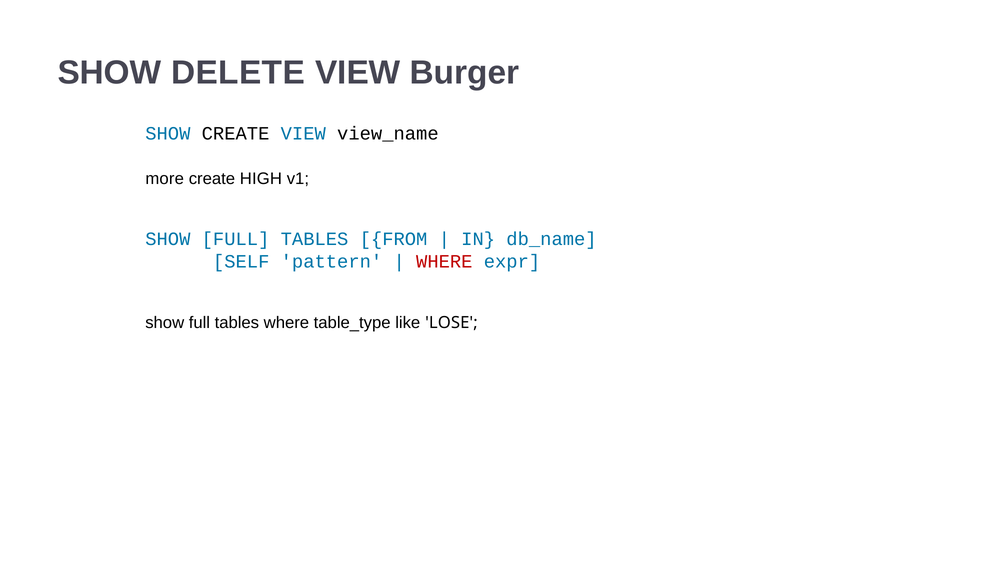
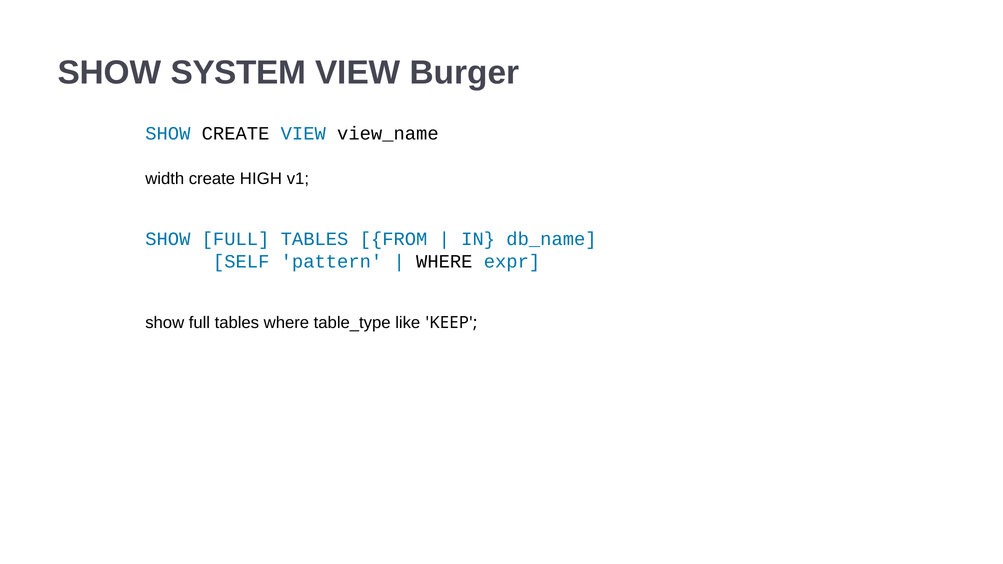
DELETE: DELETE -> SYSTEM
more: more -> width
WHERE at (444, 261) colour: red -> black
LOSE: LOSE -> KEEP
